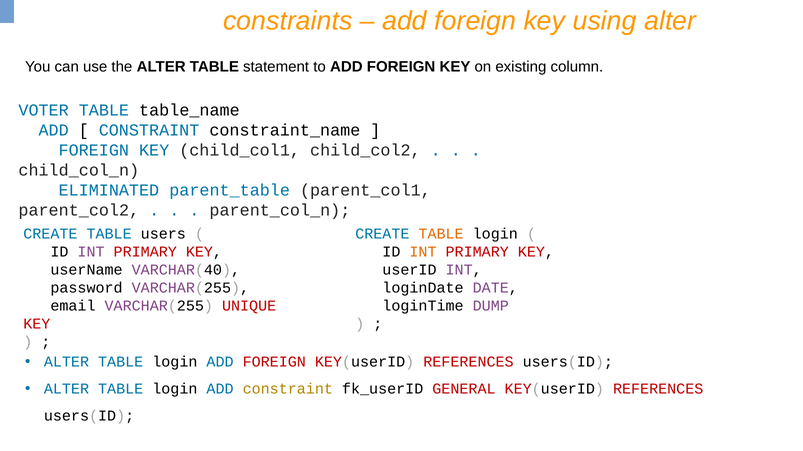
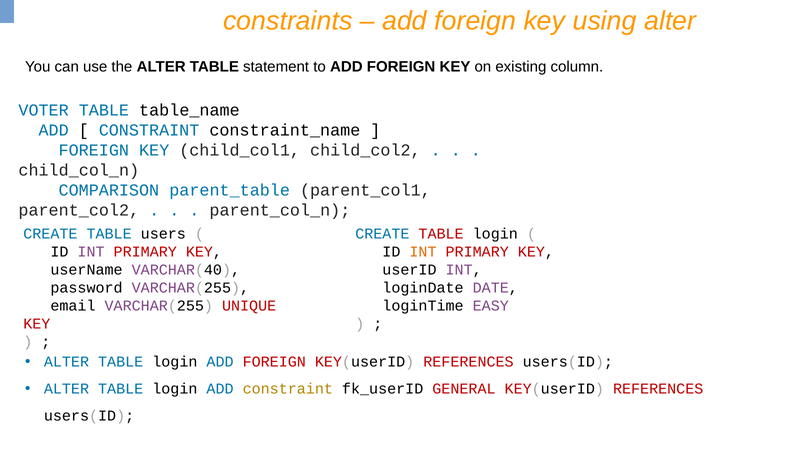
ELIMINATED: ELIMINATED -> COMPARISON
TABLE at (441, 234) colour: orange -> red
DUMP: DUMP -> EASY
